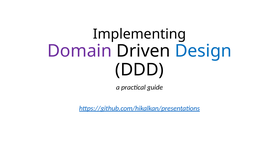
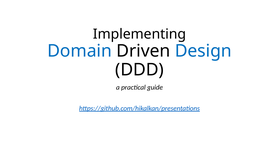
Domain colour: purple -> blue
